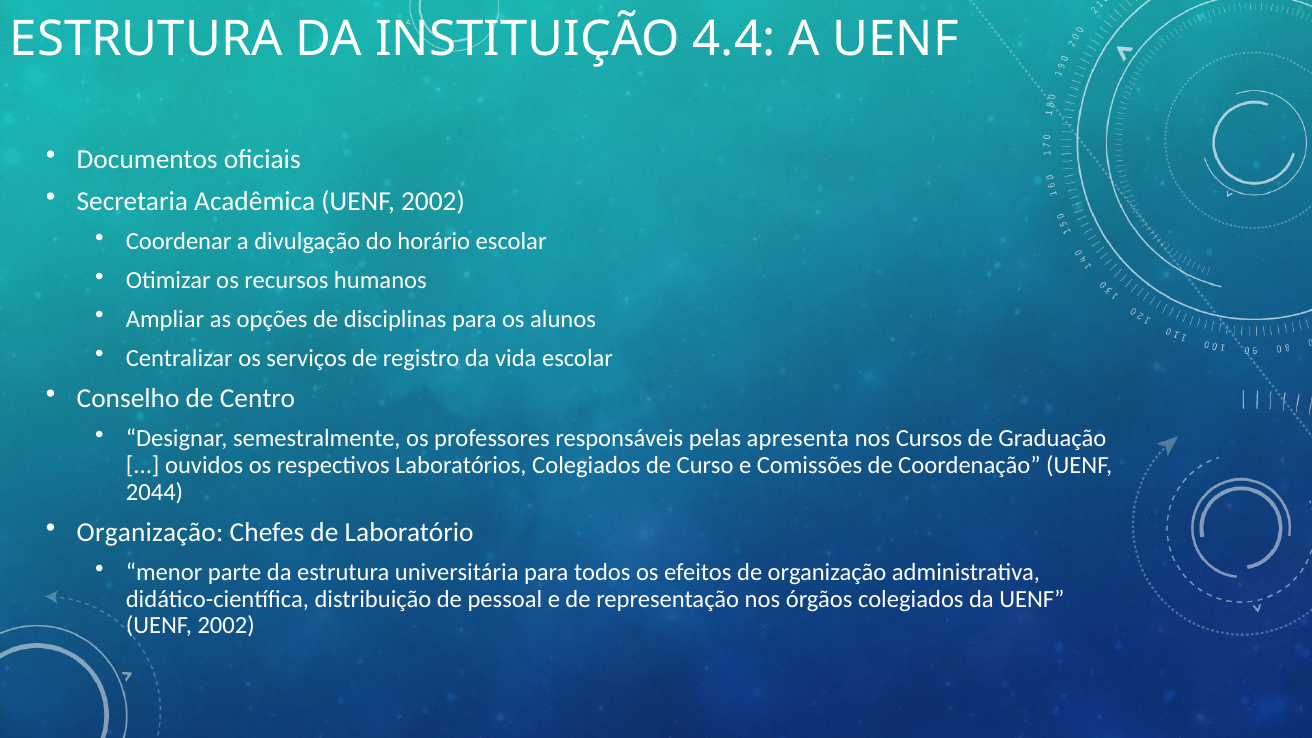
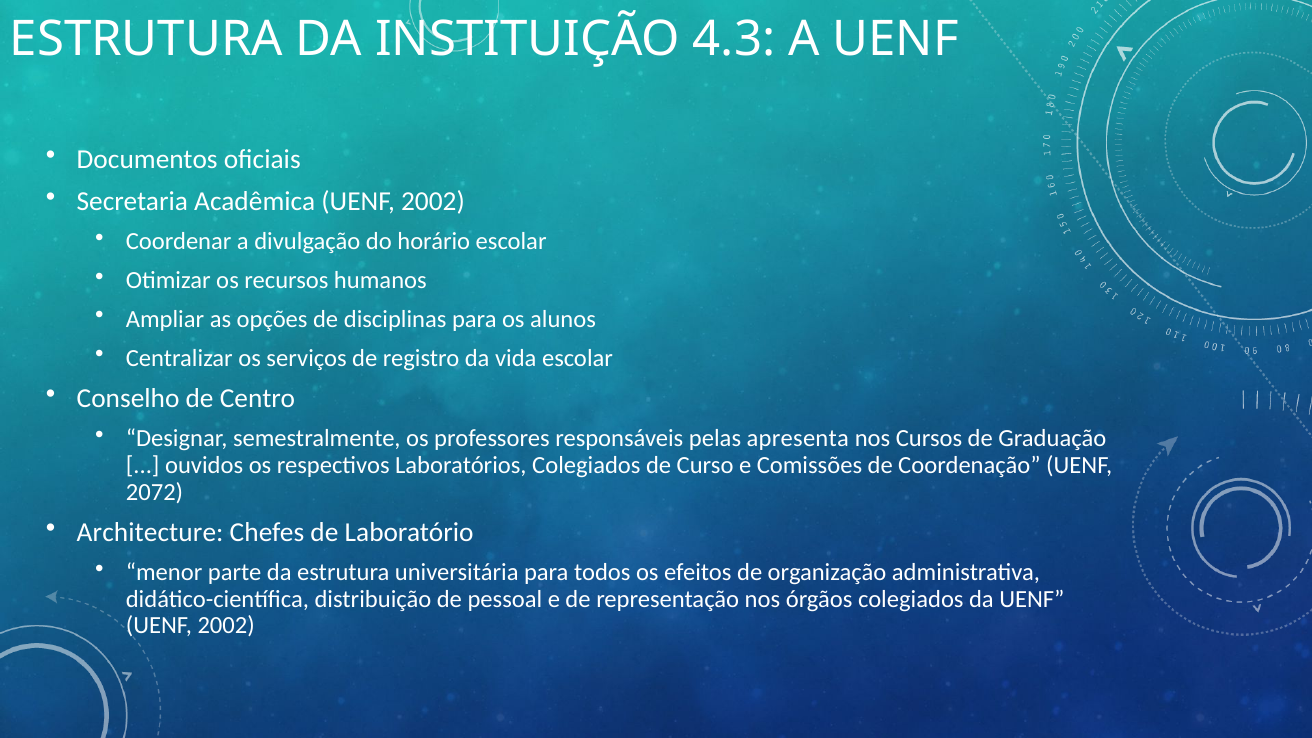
4.4: 4.4 -> 4.3
2044: 2044 -> 2072
Organização at (150, 533): Organização -> Architecture
